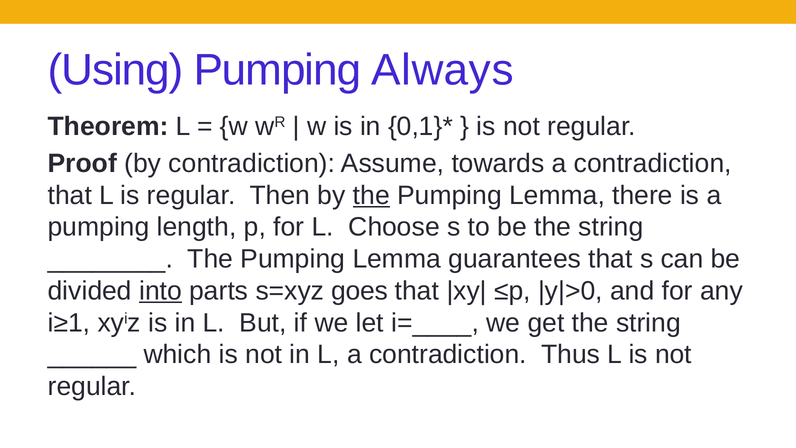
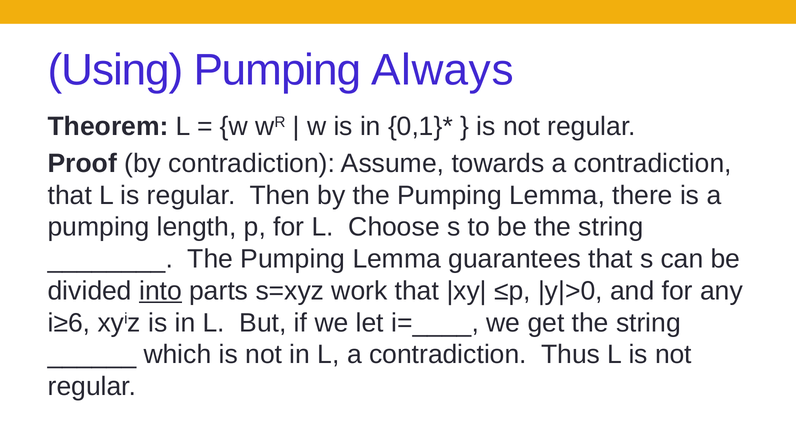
the at (371, 195) underline: present -> none
goes: goes -> work
i≥1: i≥1 -> i≥6
